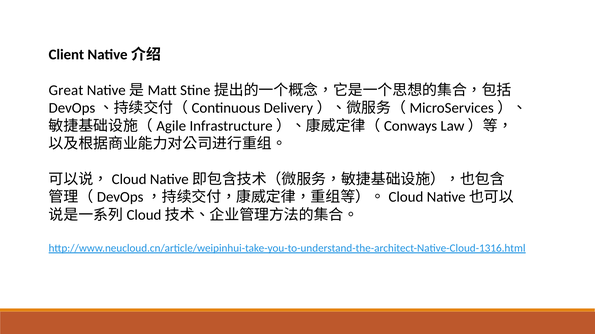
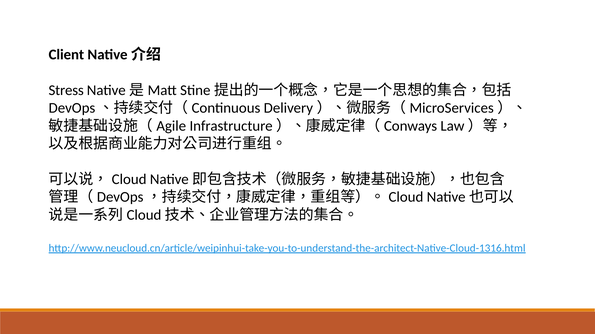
Great: Great -> Stress
